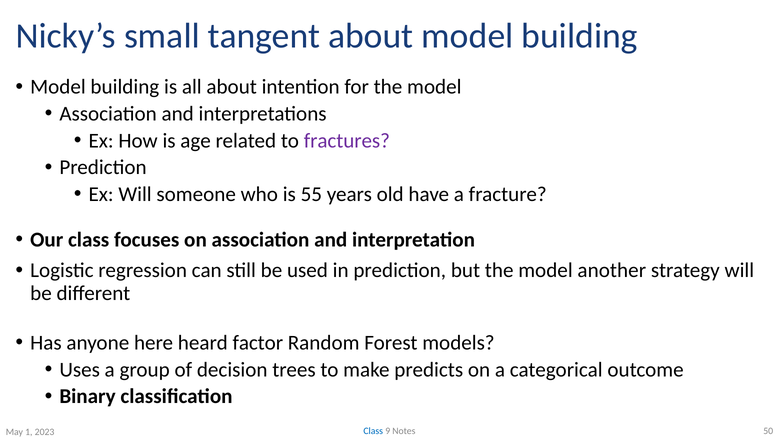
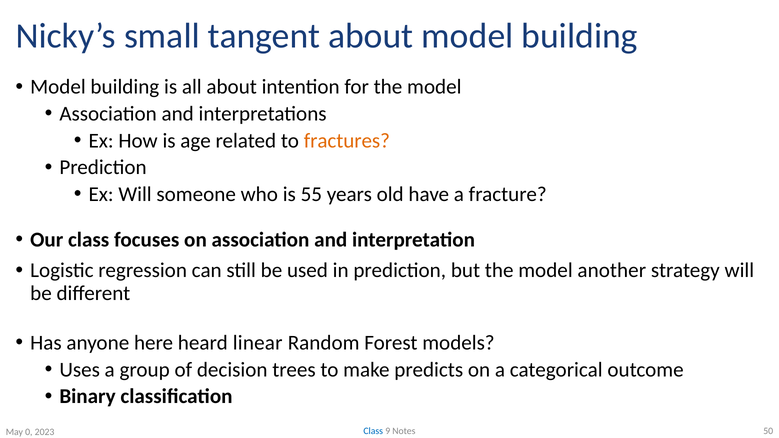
fractures colour: purple -> orange
factor: factor -> linear
1: 1 -> 0
